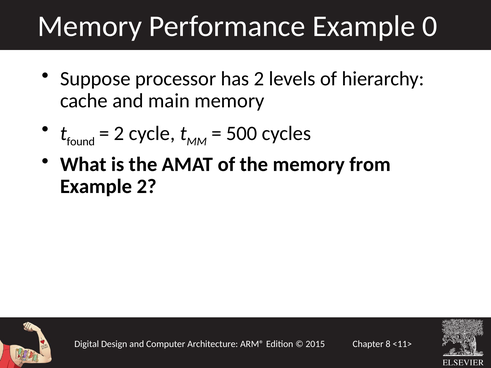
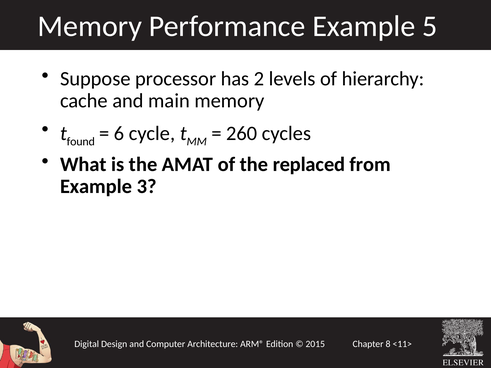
0: 0 -> 5
2 at (119, 134): 2 -> 6
500: 500 -> 260
the memory: memory -> replaced
Example 2: 2 -> 3
